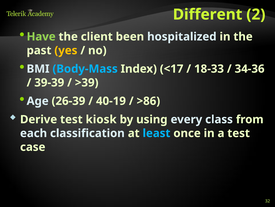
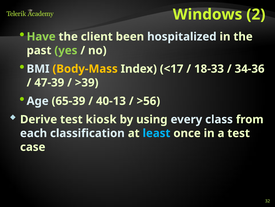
Different: Different -> Windows
yes colour: yellow -> light green
Body-Mass colour: light blue -> yellow
39-39: 39-39 -> 47-39
26-39: 26-39 -> 65-39
40-19: 40-19 -> 40-13
>86: >86 -> >56
